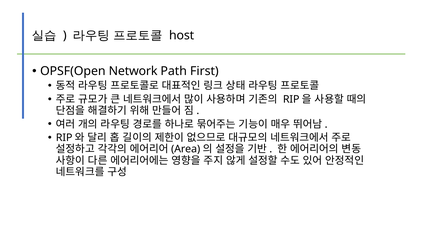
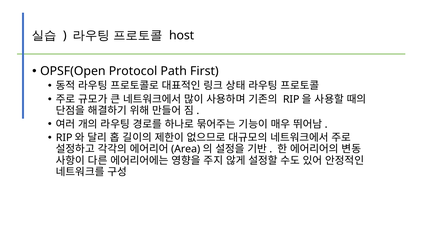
Network: Network -> Protocol
